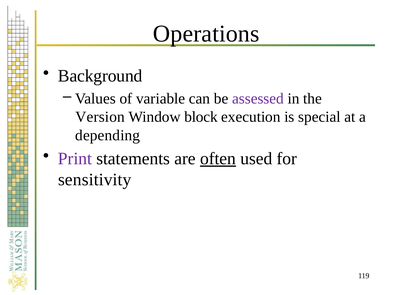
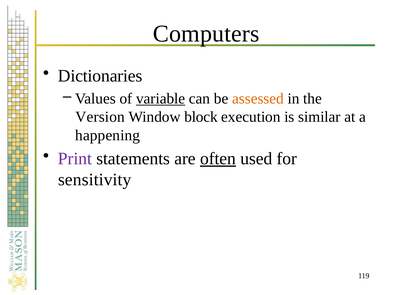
Operations: Operations -> Computers
Background: Background -> Dictionaries
variable underline: none -> present
assessed colour: purple -> orange
special: special -> similar
depending: depending -> happening
